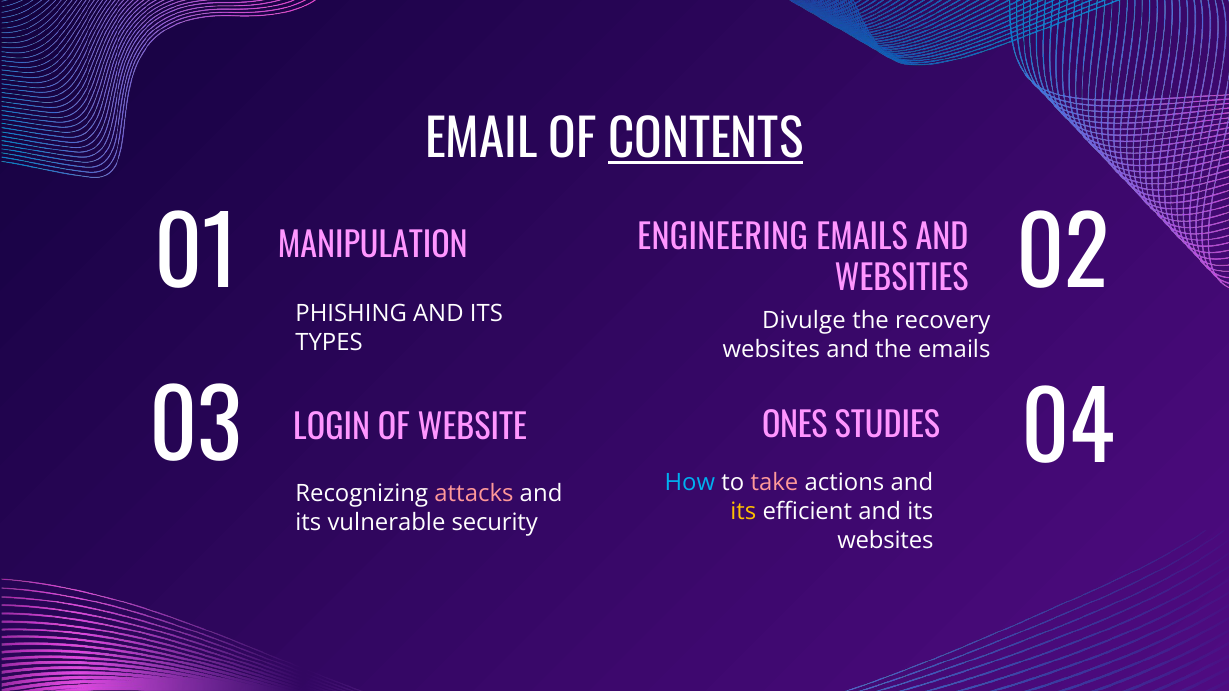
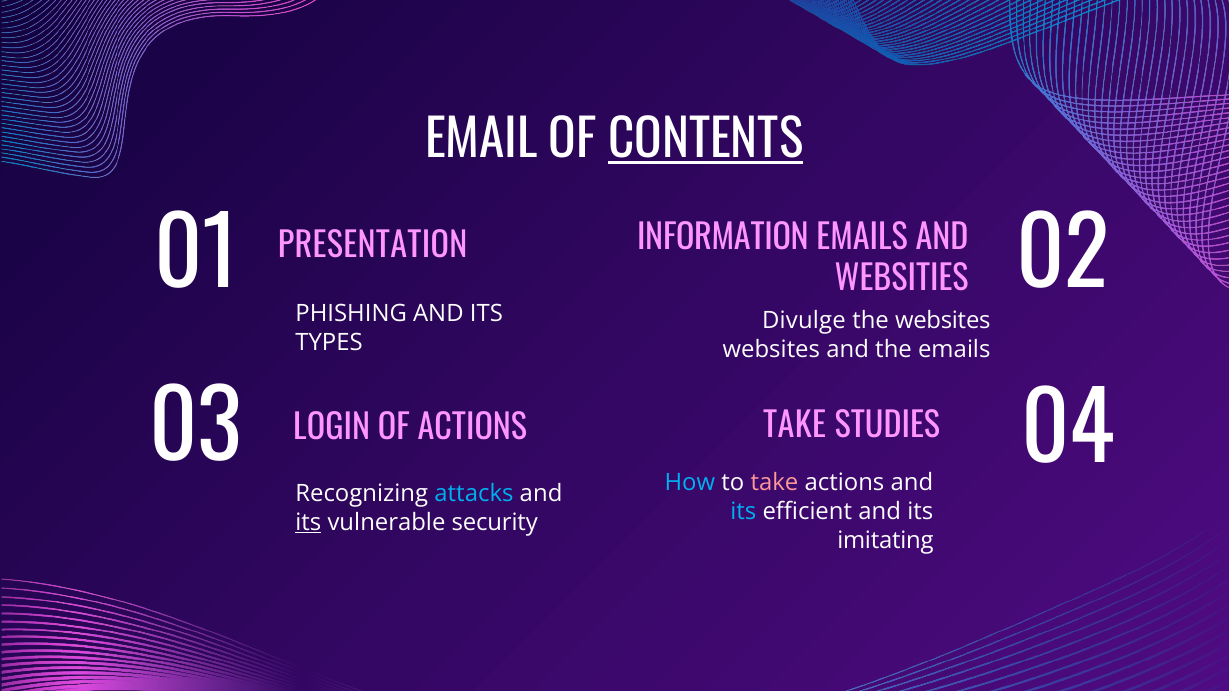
ENGINEERING: ENGINEERING -> INFORMATION
MANIPULATION: MANIPULATION -> PRESENTATION
the recovery: recovery -> websites
OF WEBSITE: WEBSITE -> ACTIONS
ONES at (795, 426): ONES -> TAKE
attacks colour: pink -> light blue
its at (743, 512) colour: yellow -> light blue
its at (308, 523) underline: none -> present
websites at (885, 540): websites -> imitating
